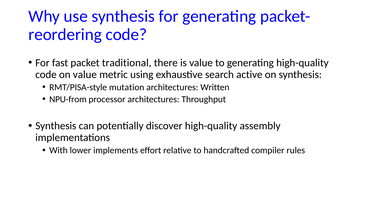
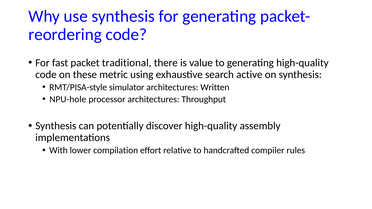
on value: value -> these
mutation: mutation -> simulator
NPU-from: NPU-from -> NPU-hole
implements: implements -> compilation
